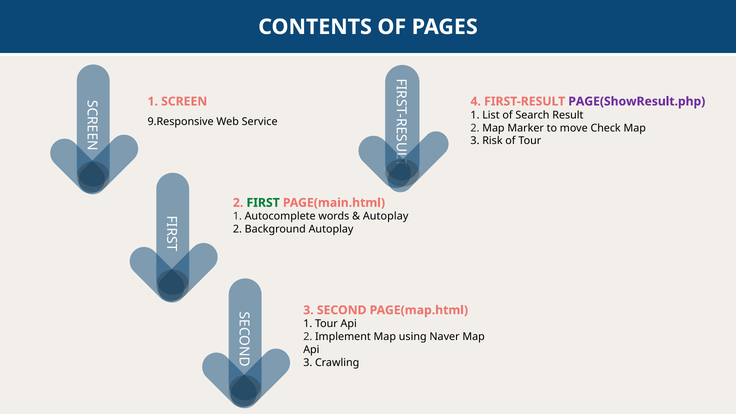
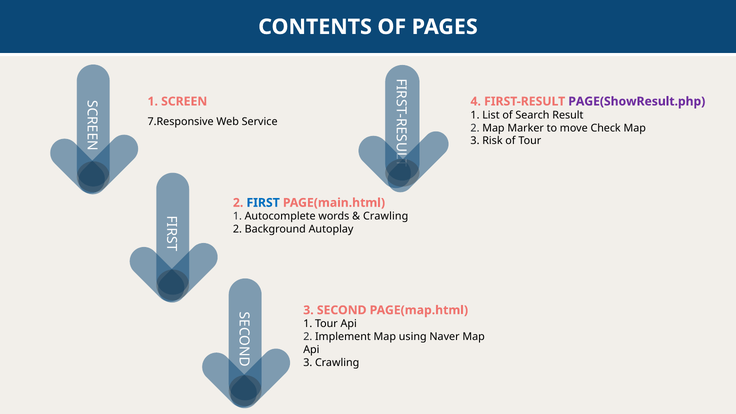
9.Responsive: 9.Responsive -> 7.Responsive
FIRST colour: green -> blue
Autoplay at (386, 216): Autoplay -> Crawling
